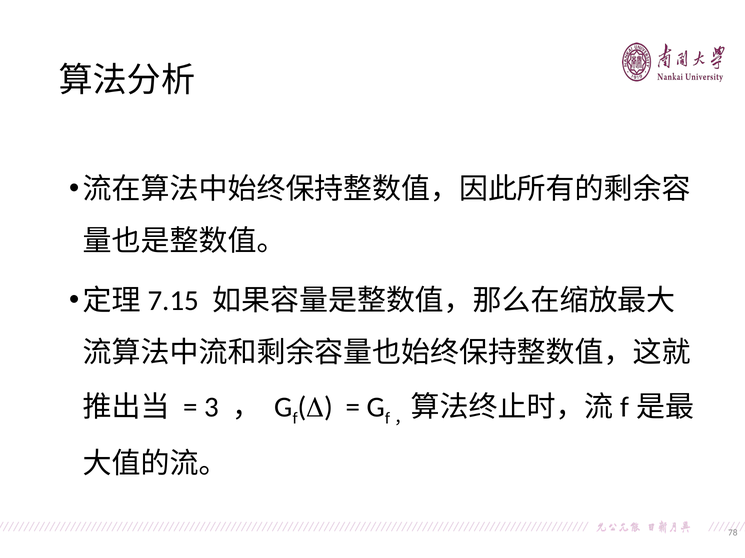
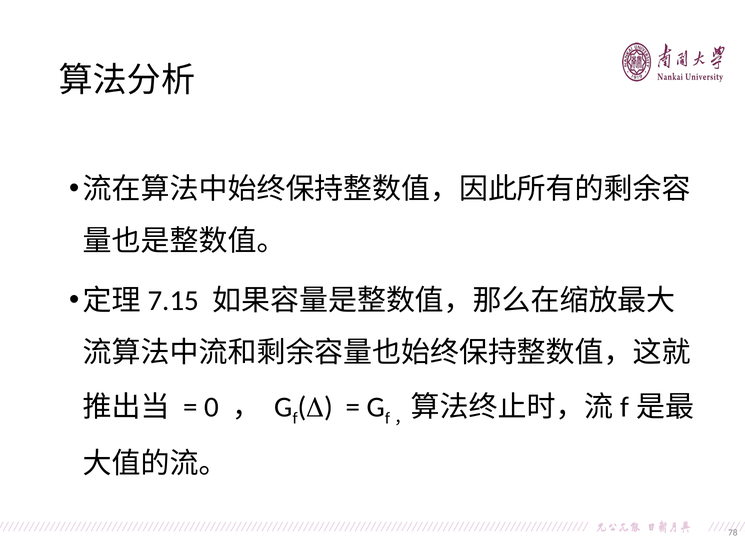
3: 3 -> 0
